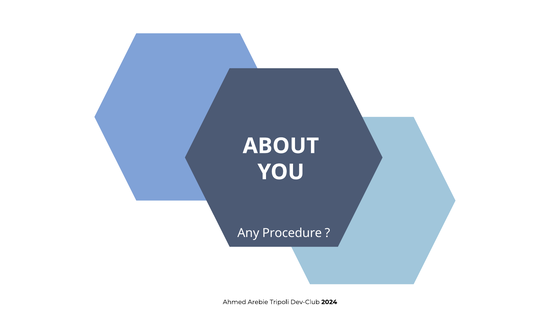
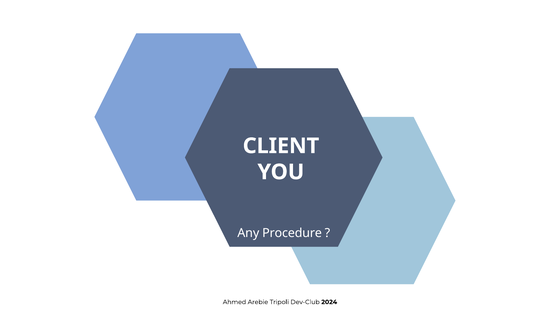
ABOUT: ABOUT -> CLIENT
